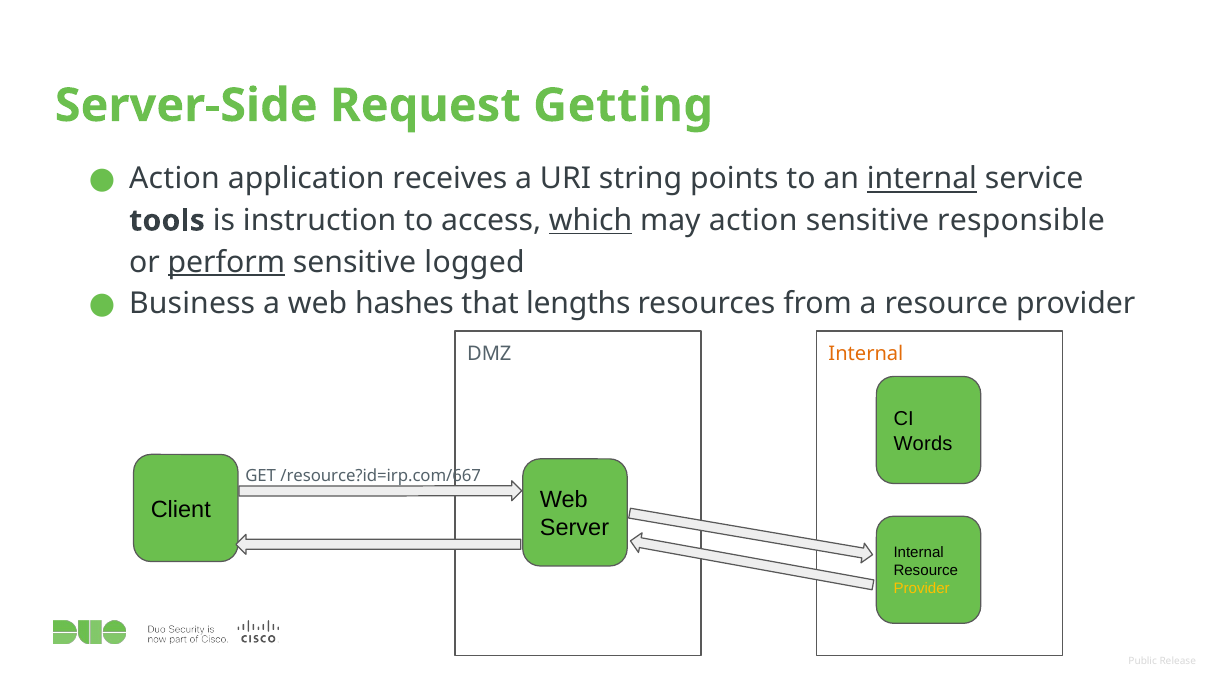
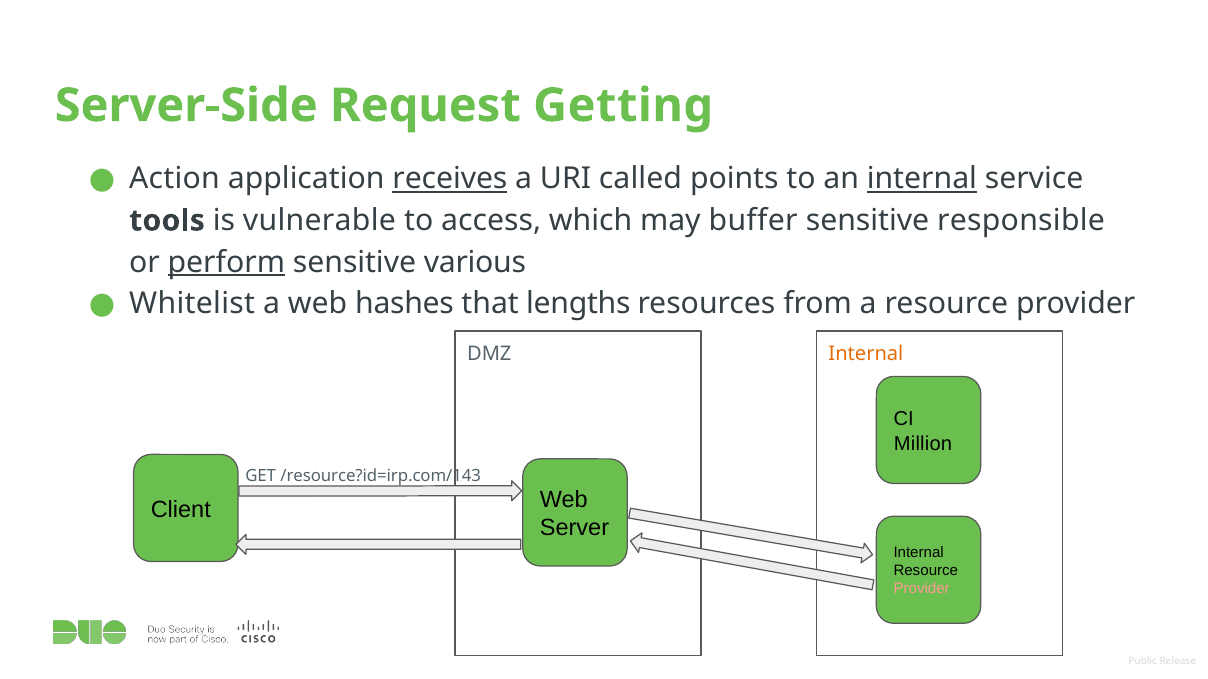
receives underline: none -> present
string: string -> called
instruction: instruction -> vulnerable
which underline: present -> none
may action: action -> buffer
logged: logged -> various
Business: Business -> Whitelist
Words: Words -> Million
/resource?id=irp.com/667: /resource?id=irp.com/667 -> /resource?id=irp.com/143
Provider at (922, 589) colour: yellow -> pink
